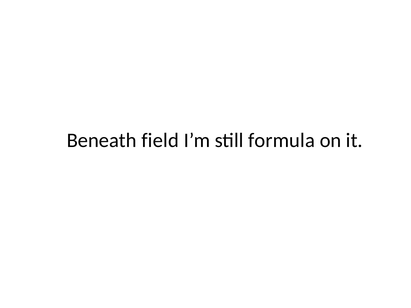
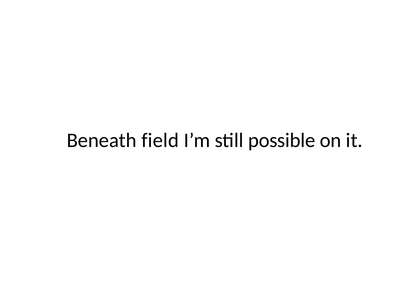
formula: formula -> possible
